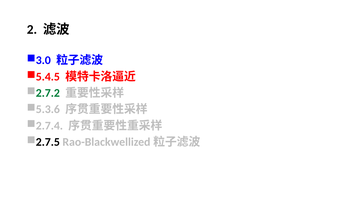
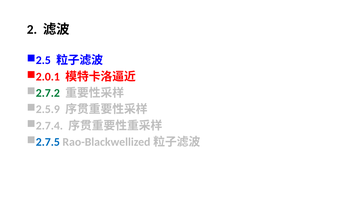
3.0: 3.0 -> 2.5
5.4.5: 5.4.5 -> 2.0.1
5.3.6: 5.3.6 -> 2.5.9
2.7.5 colour: black -> blue
